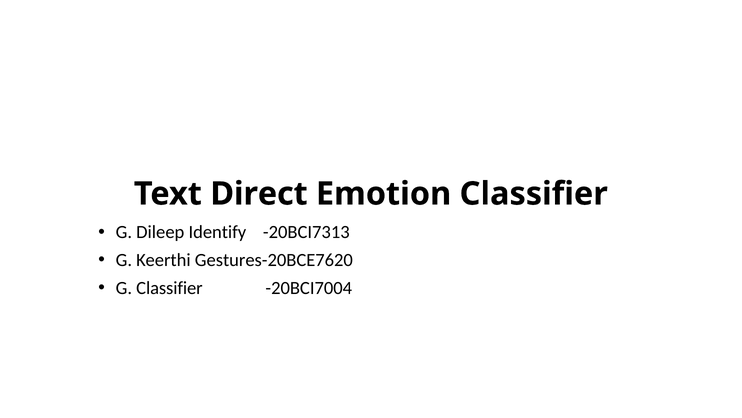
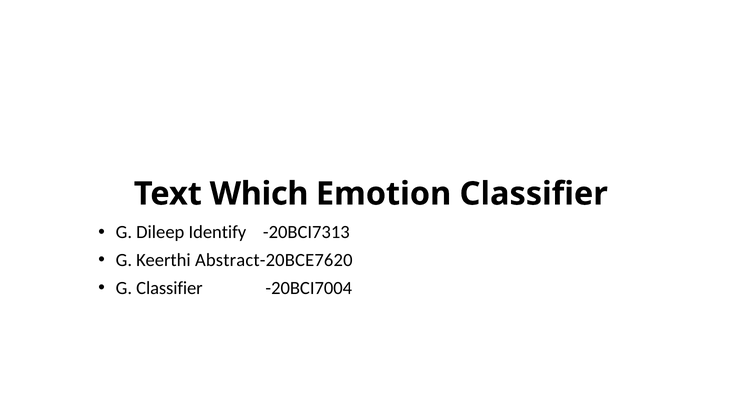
Direct: Direct -> Which
Gestures-20BCE7620: Gestures-20BCE7620 -> Abstract-20BCE7620
